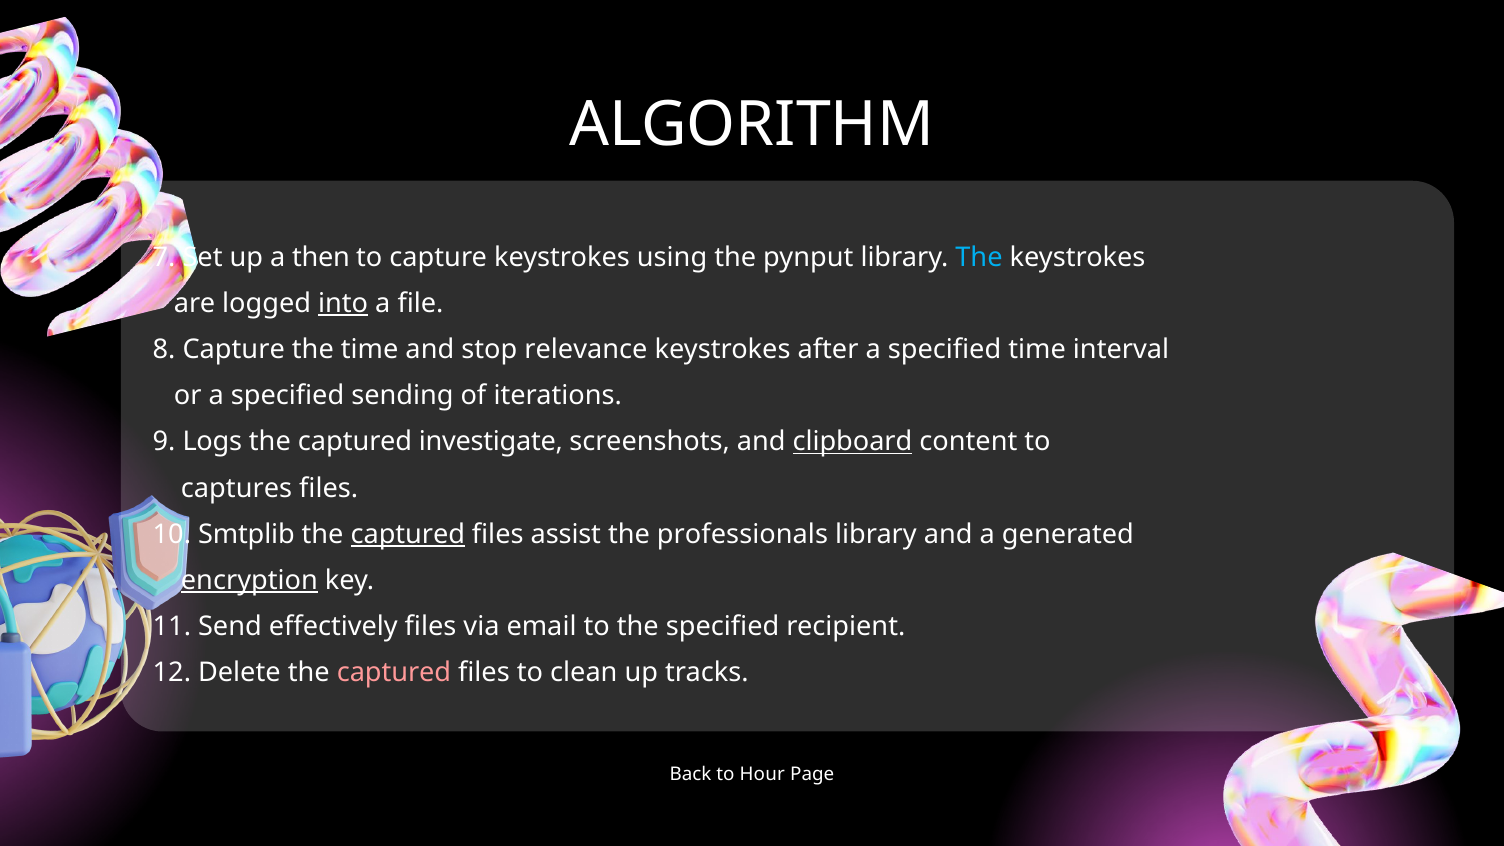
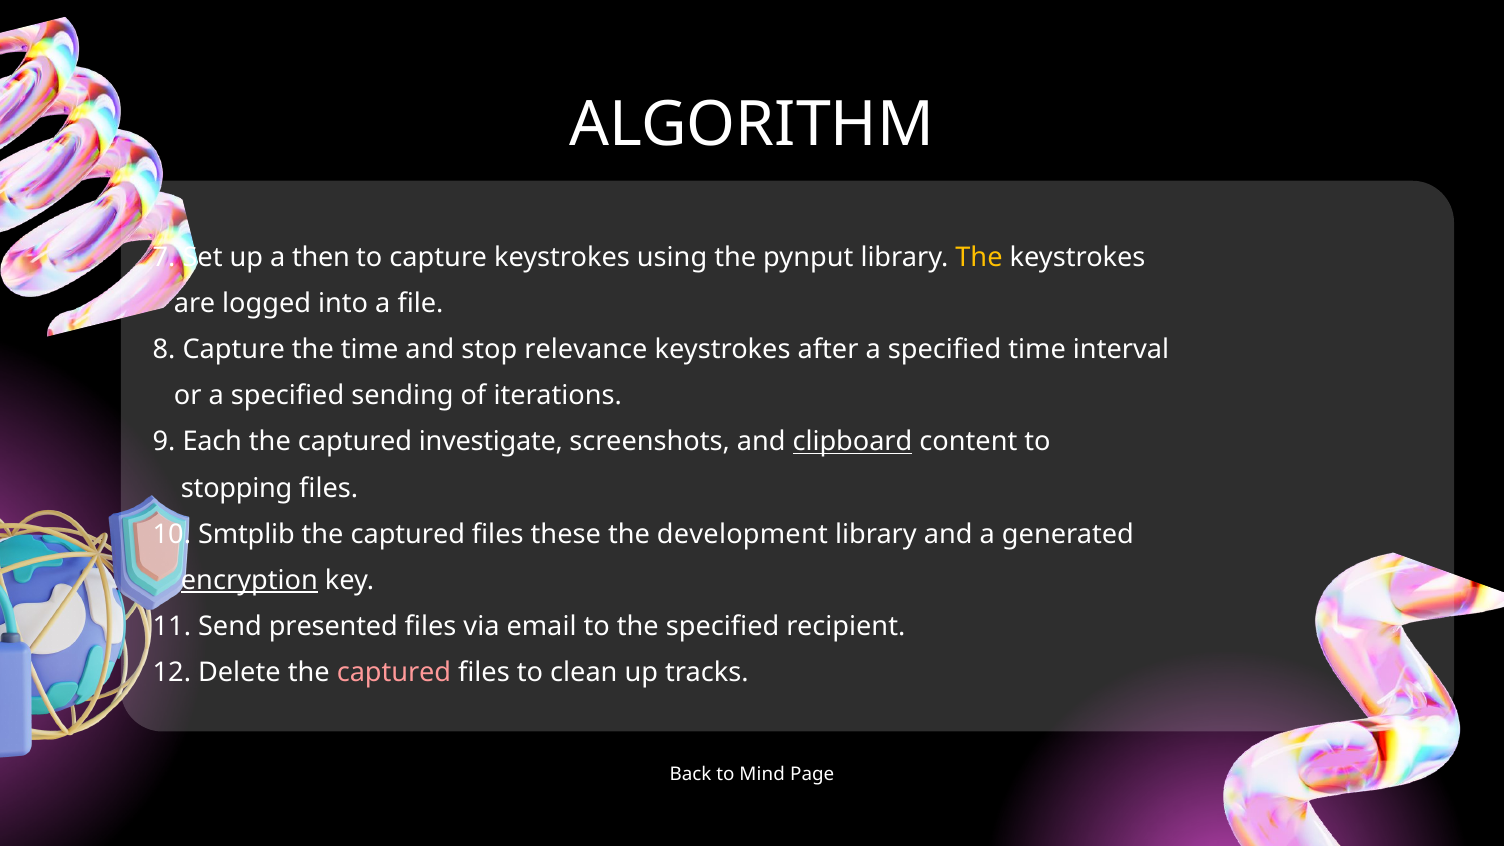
The at (979, 257) colour: light blue -> yellow
into underline: present -> none
Logs: Logs -> Each
captures: captures -> stopping
captured at (408, 534) underline: present -> none
assist: assist -> these
professionals: professionals -> development
effectively: effectively -> presented
Hour: Hour -> Mind
